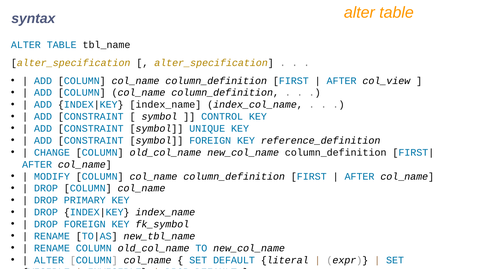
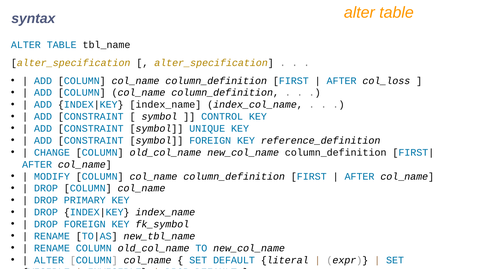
col_view: col_view -> col_loss
